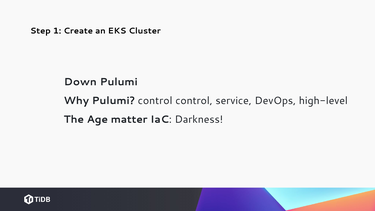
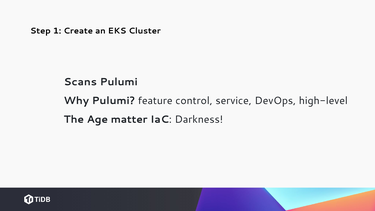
Down: Down -> Scans
Pulumi control: control -> feature
